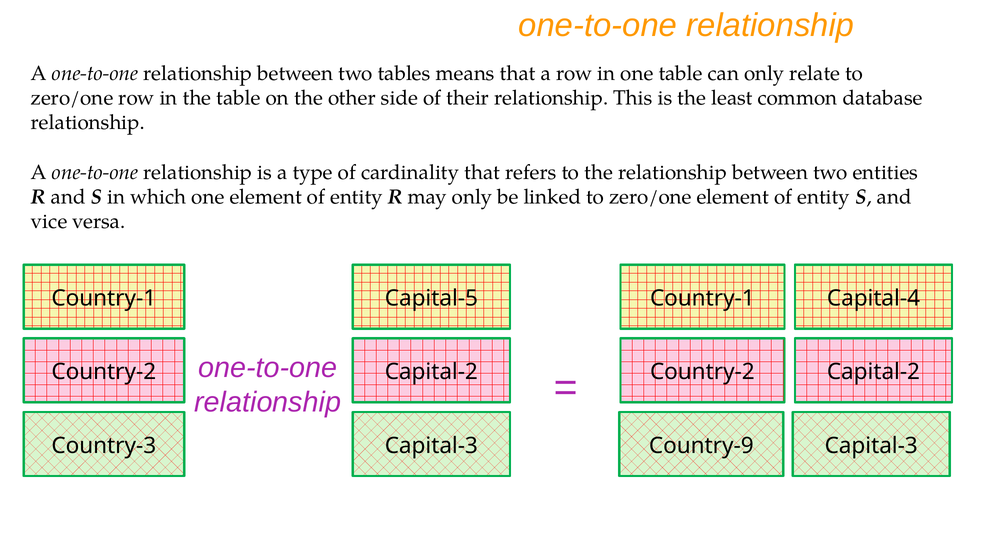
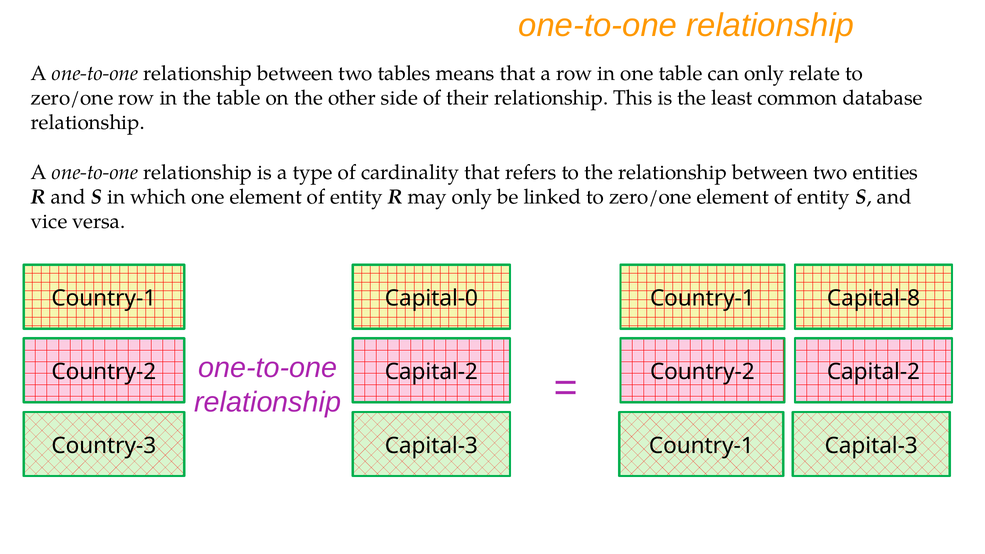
Capital-5: Capital-5 -> Capital-0
Capital-4: Capital-4 -> Capital-8
Capital-3 Country-9: Country-9 -> Country-1
